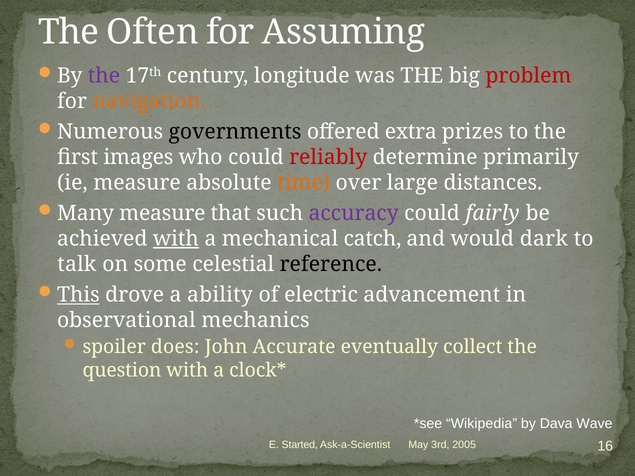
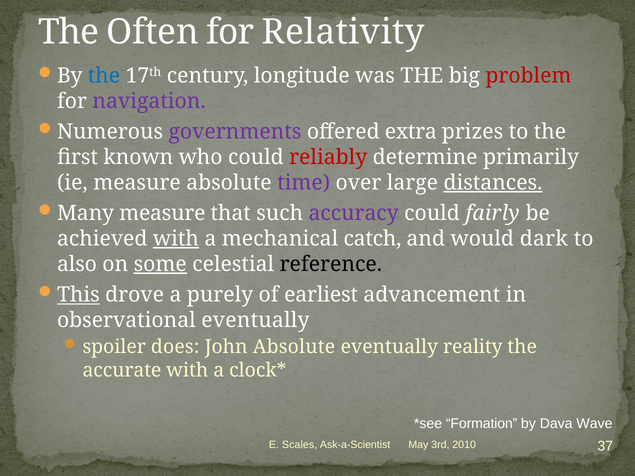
Assuming: Assuming -> Relativity
the at (104, 76) colour: purple -> blue
navigation colour: orange -> purple
governments colour: black -> purple
images: images -> known
time colour: orange -> purple
distances underline: none -> present
talk: talk -> also
some underline: none -> present
ability: ability -> purely
electric: electric -> earliest
observational mechanics: mechanics -> eventually
John Accurate: Accurate -> Absolute
collect: collect -> reality
question: question -> accurate
Wikipedia: Wikipedia -> Formation
Started: Started -> Scales
2005: 2005 -> 2010
16: 16 -> 37
